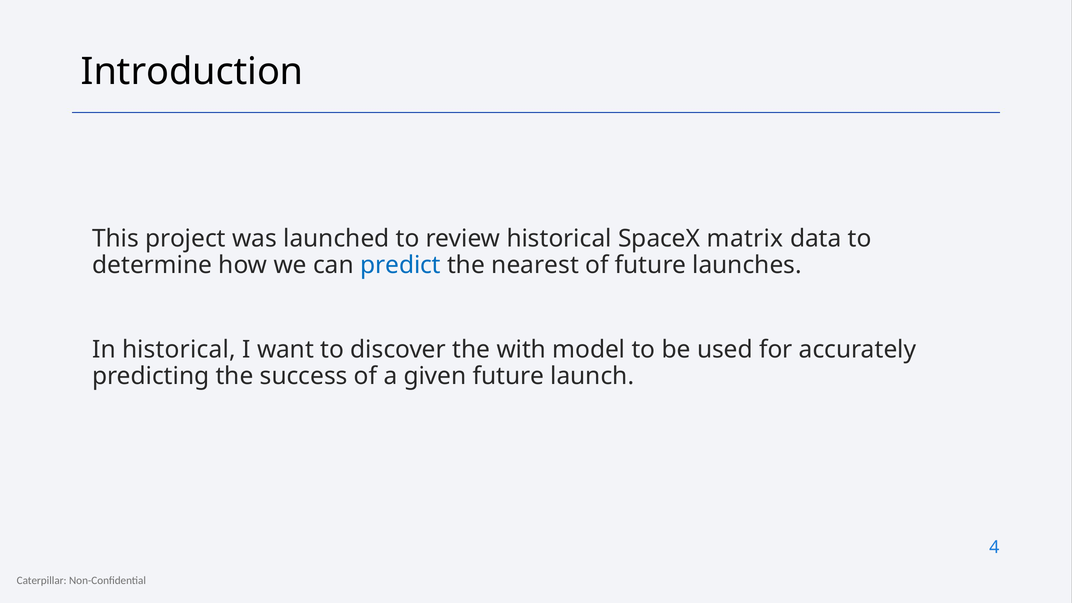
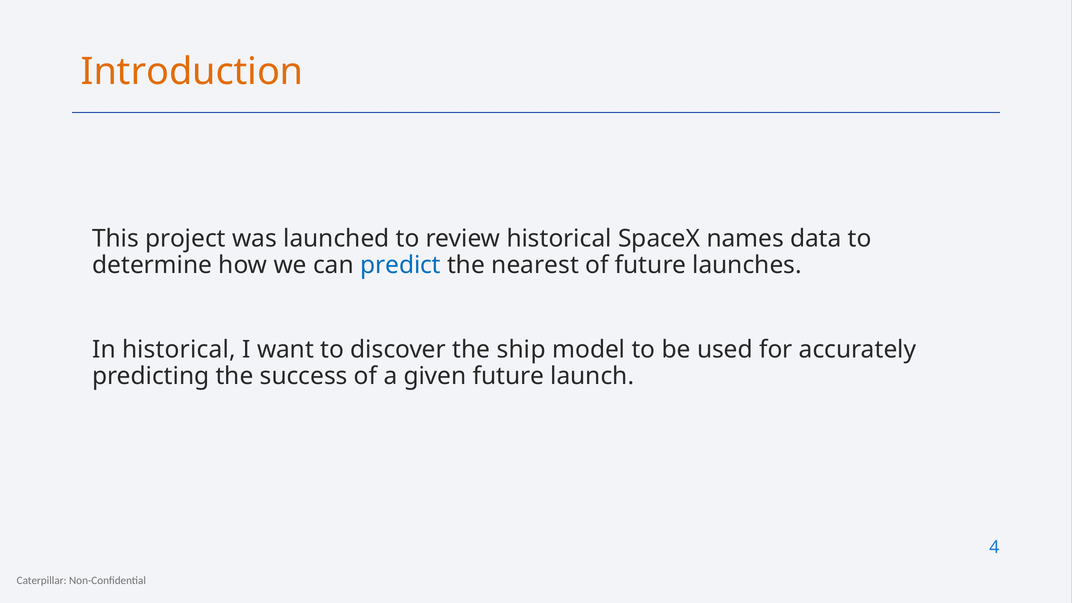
Introduction colour: black -> orange
matrix: matrix -> names
with: with -> ship
